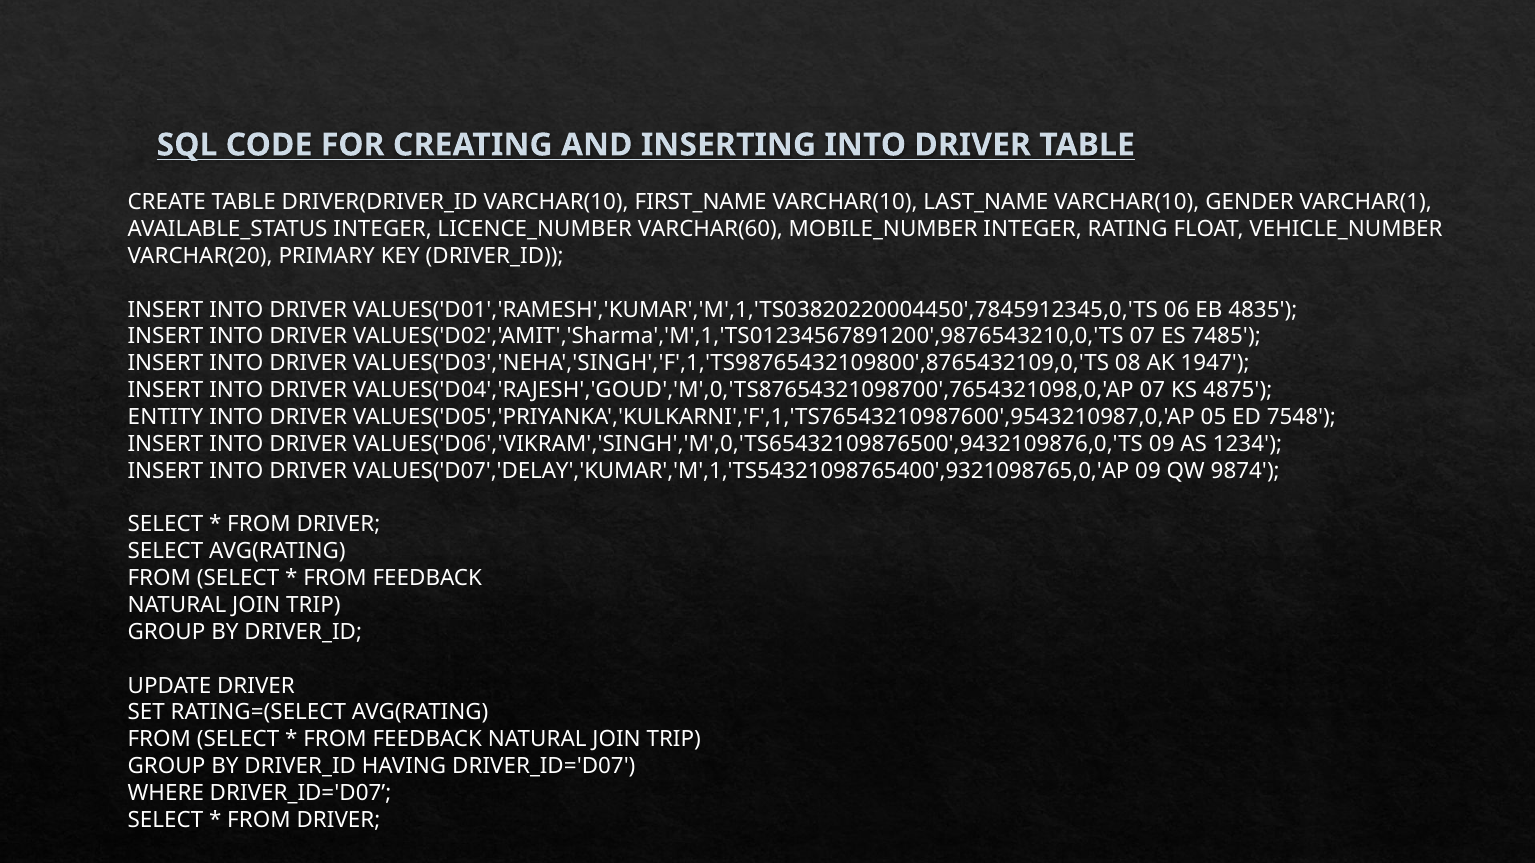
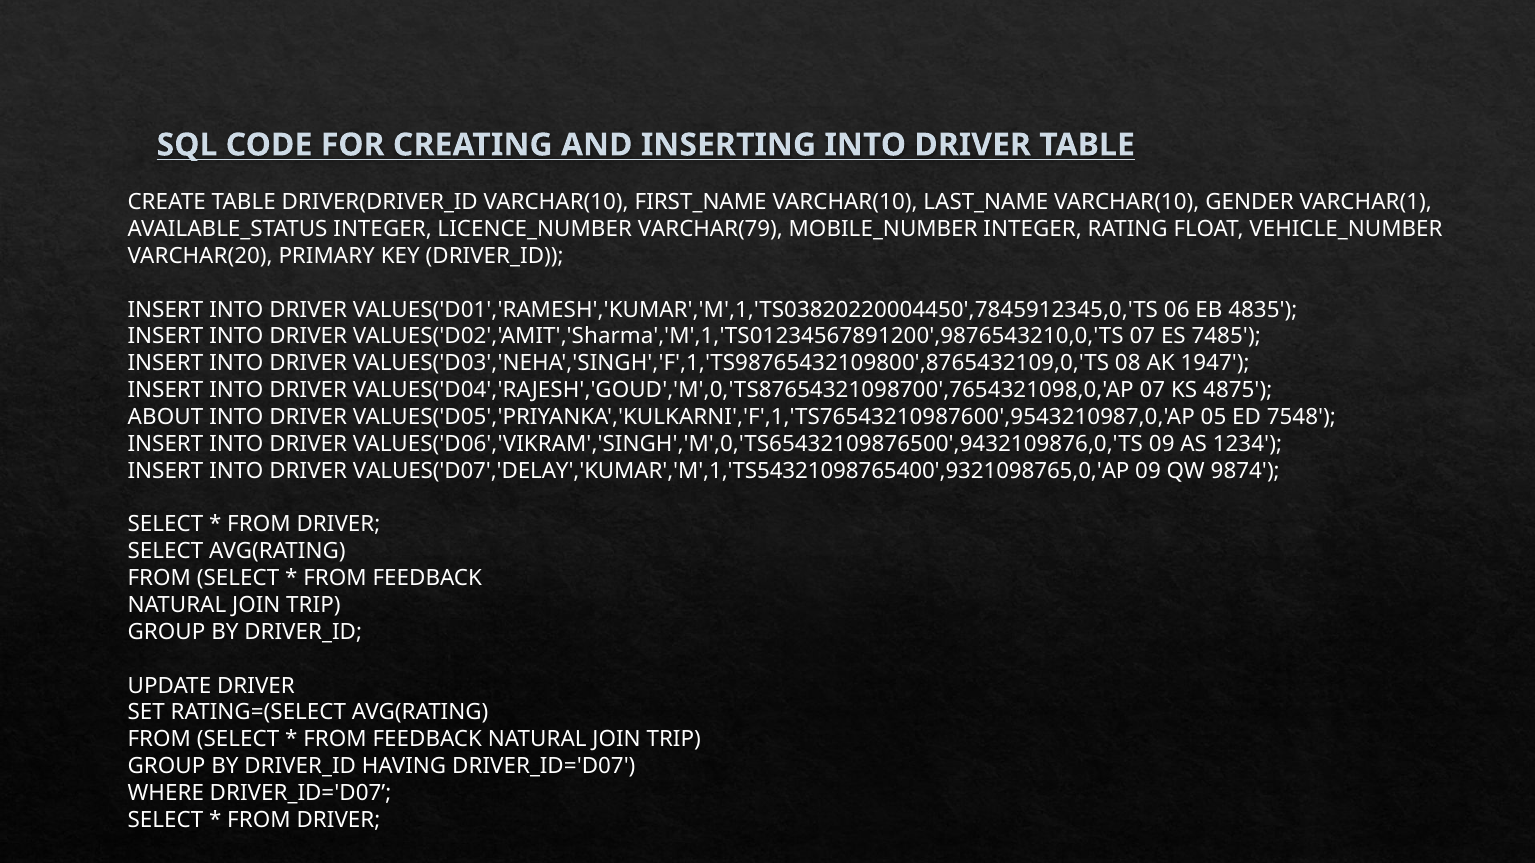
VARCHAR(60: VARCHAR(60 -> VARCHAR(79
ENTITY: ENTITY -> ABOUT
